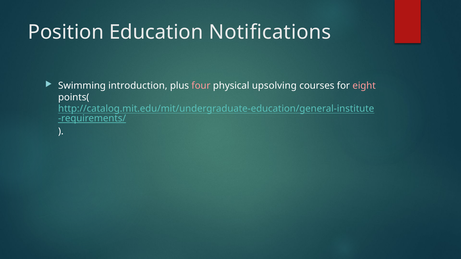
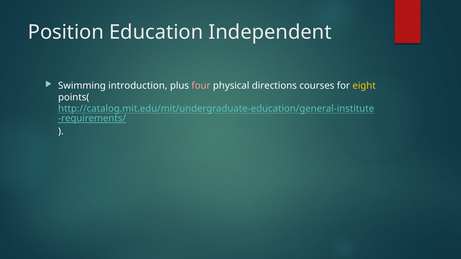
Notifications: Notifications -> Independent
upsolving: upsolving -> directions
eight colour: pink -> yellow
